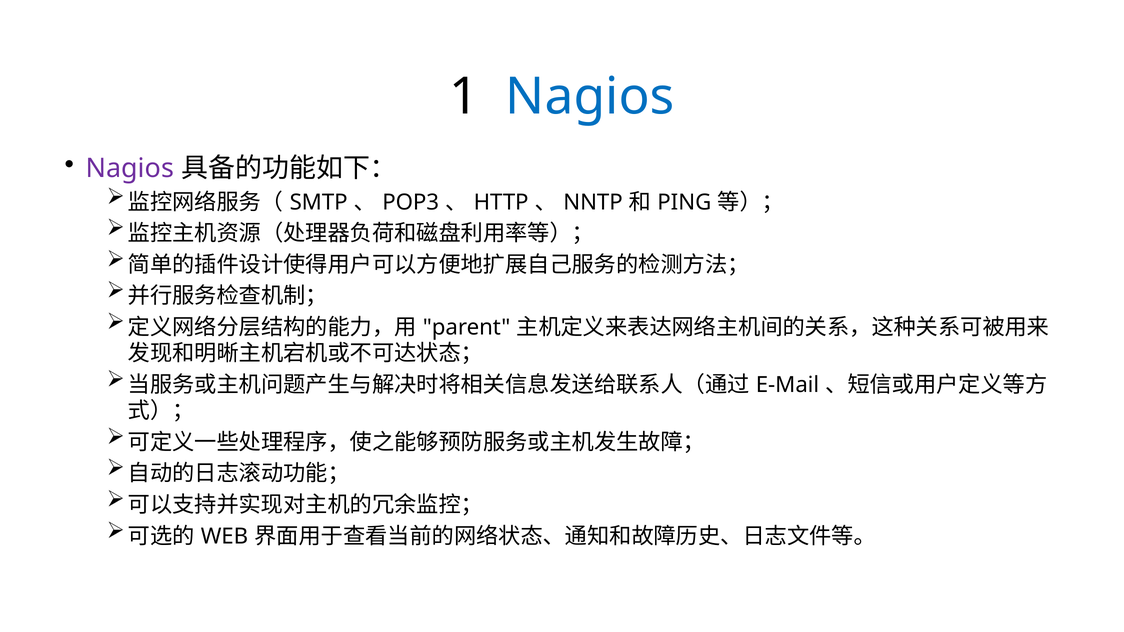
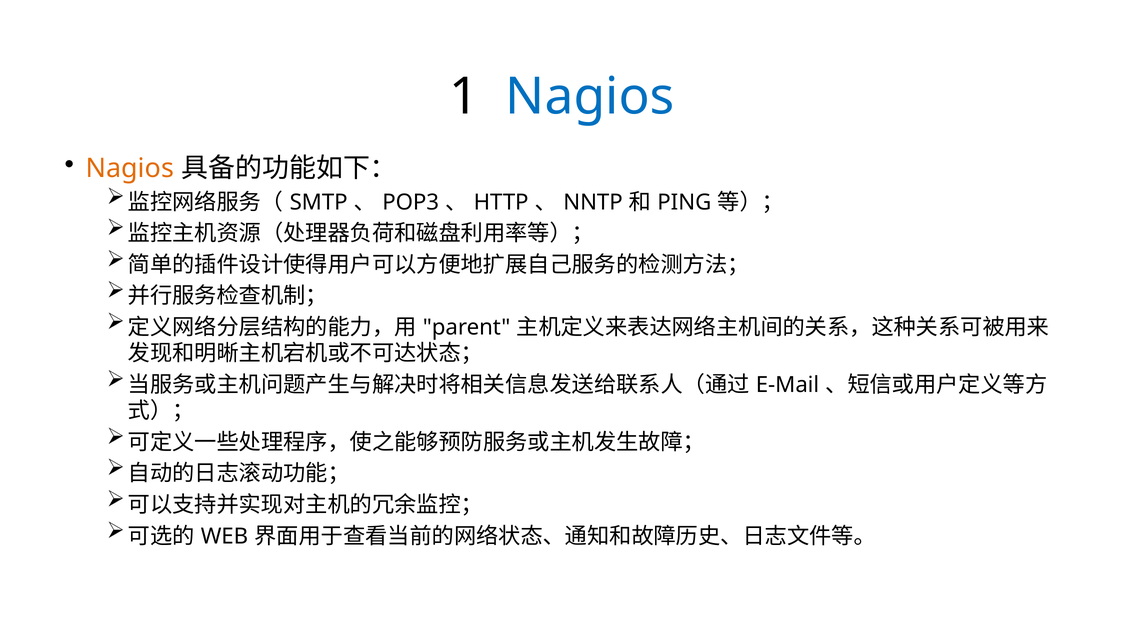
Nagios at (130, 168) colour: purple -> orange
